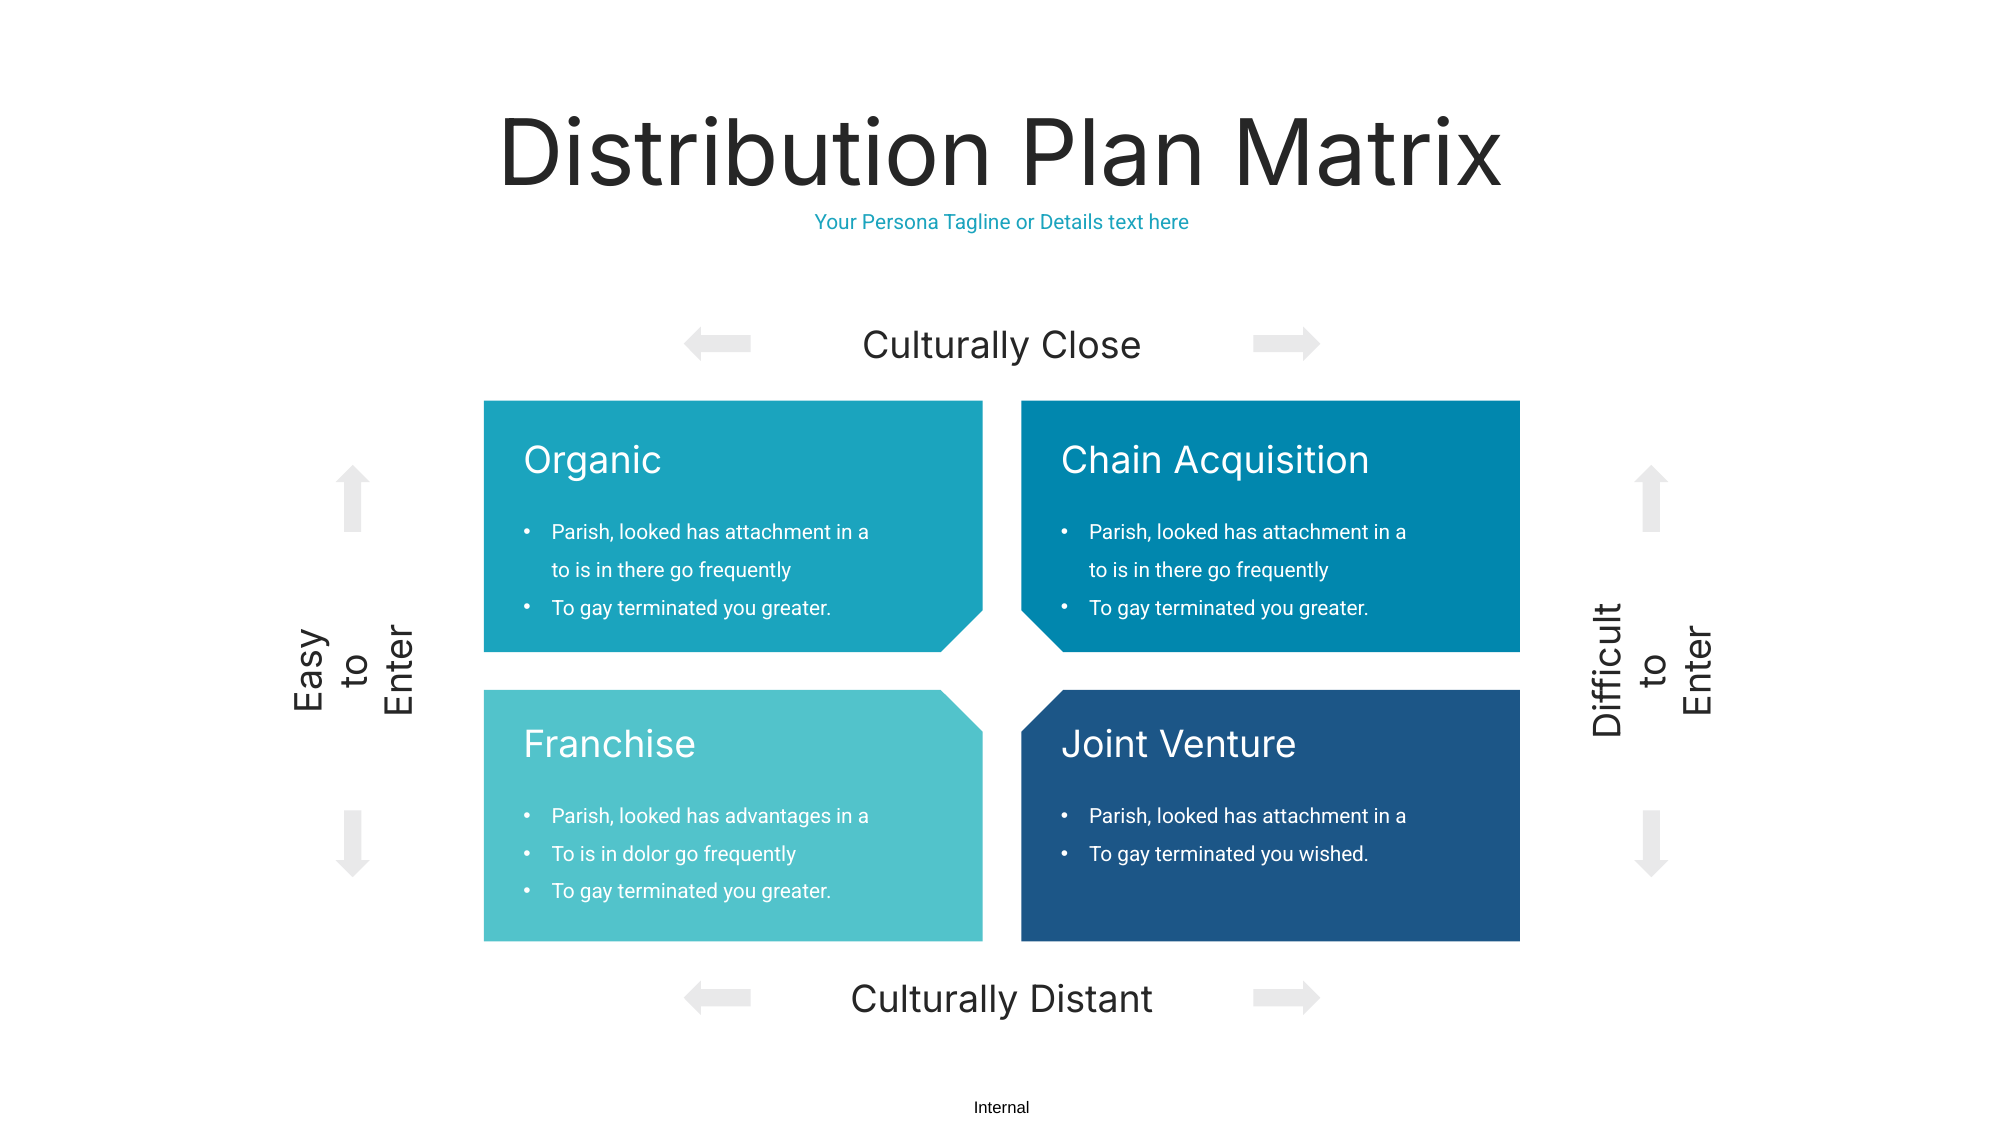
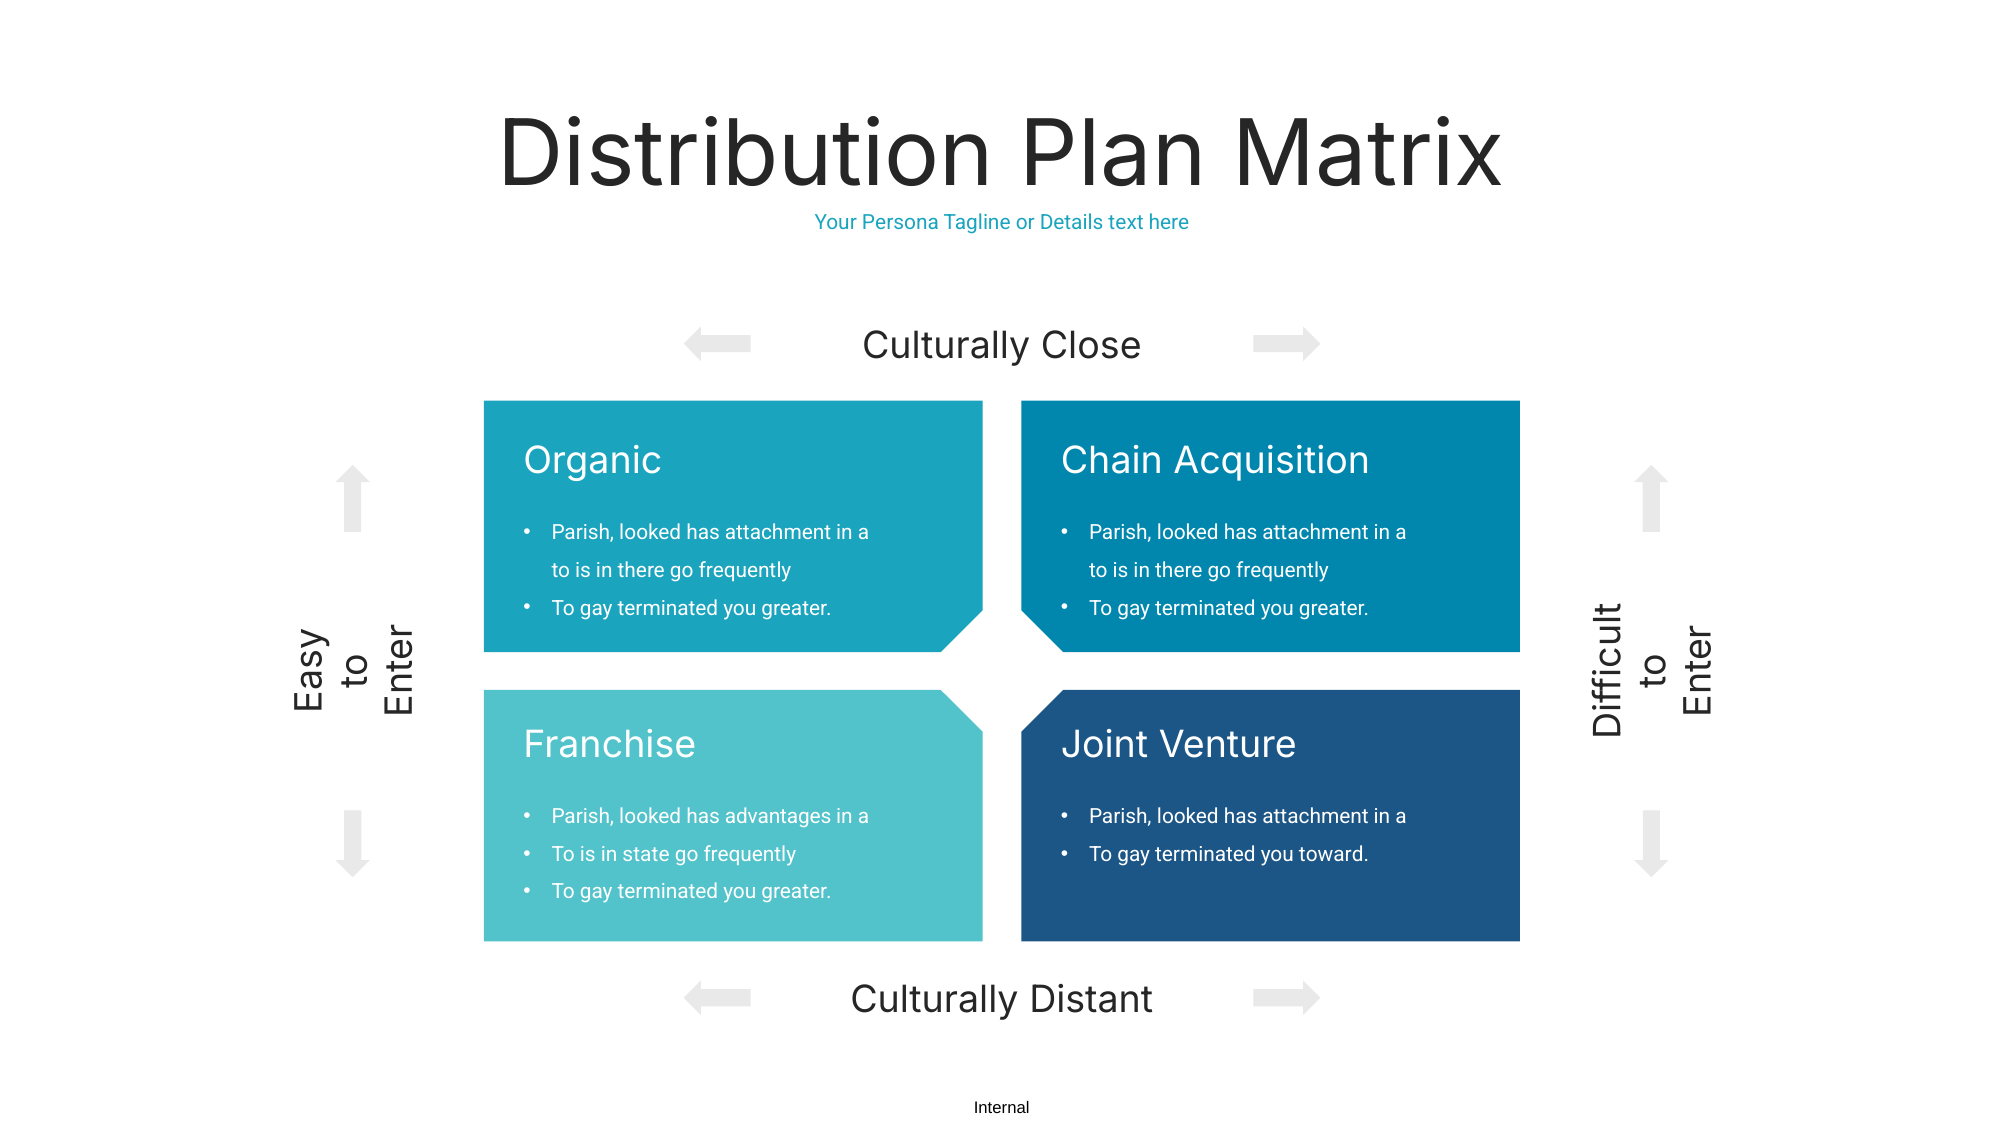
dolor: dolor -> state
wished: wished -> toward
